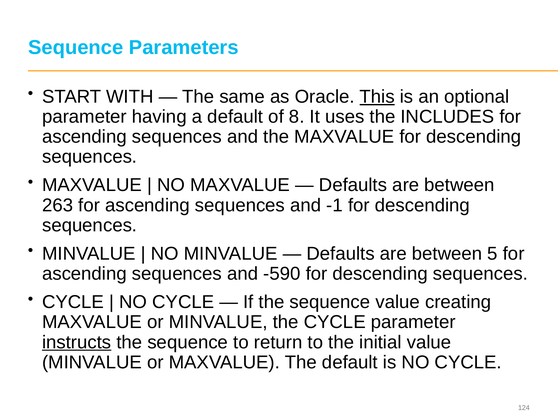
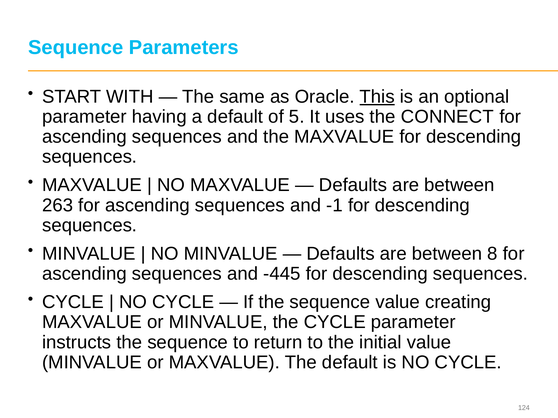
8: 8 -> 5
INCLUDES: INCLUDES -> CONNECT
5: 5 -> 8
-590: -590 -> -445
instructs underline: present -> none
